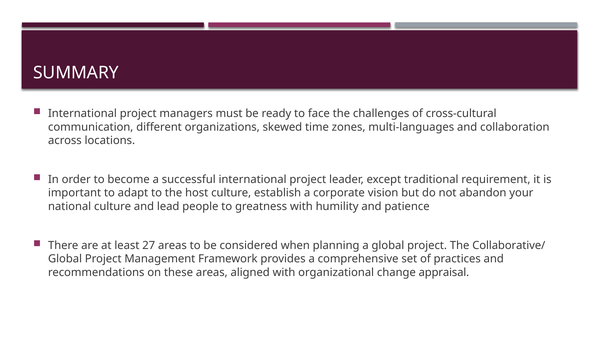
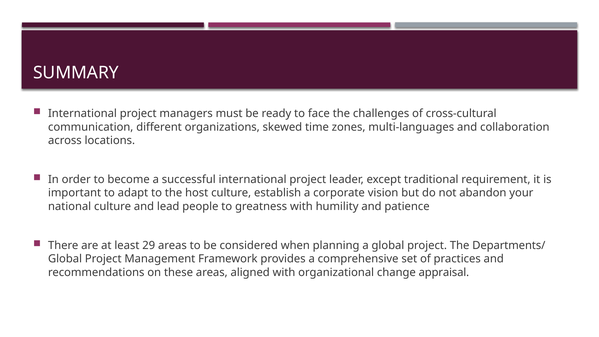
27: 27 -> 29
Collaborative/: Collaborative/ -> Departments/
